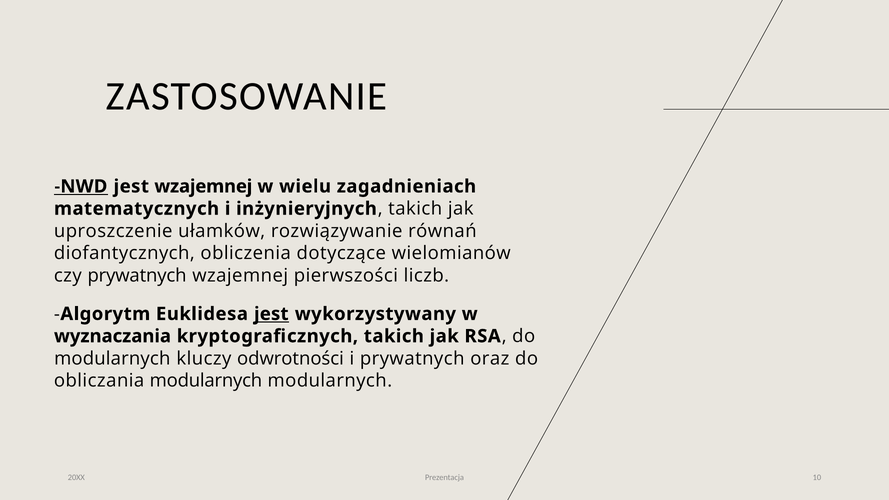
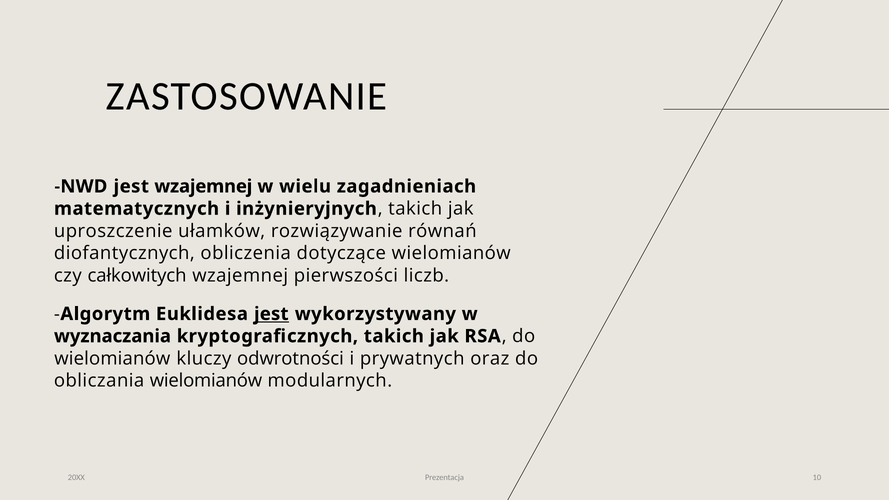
NWD underline: present -> none
czy prywatnych: prywatnych -> całkowitych
modularnych at (112, 358): modularnych -> wielomianów
obliczania modularnych: modularnych -> wielomianów
